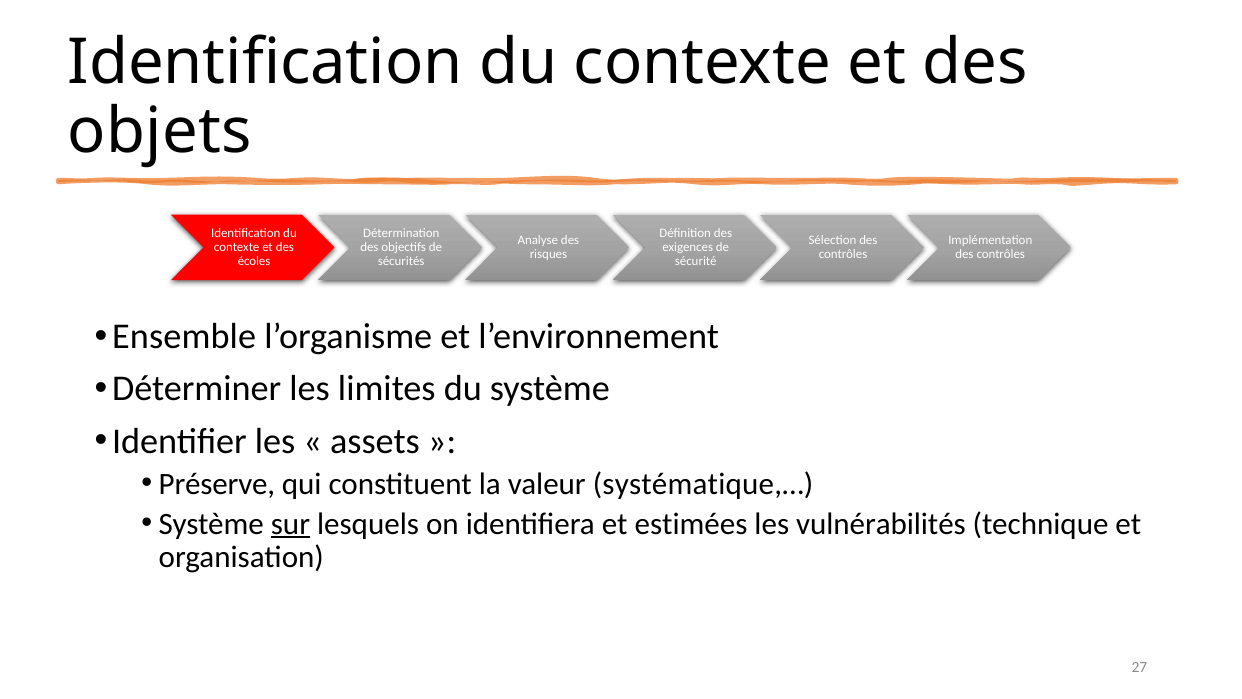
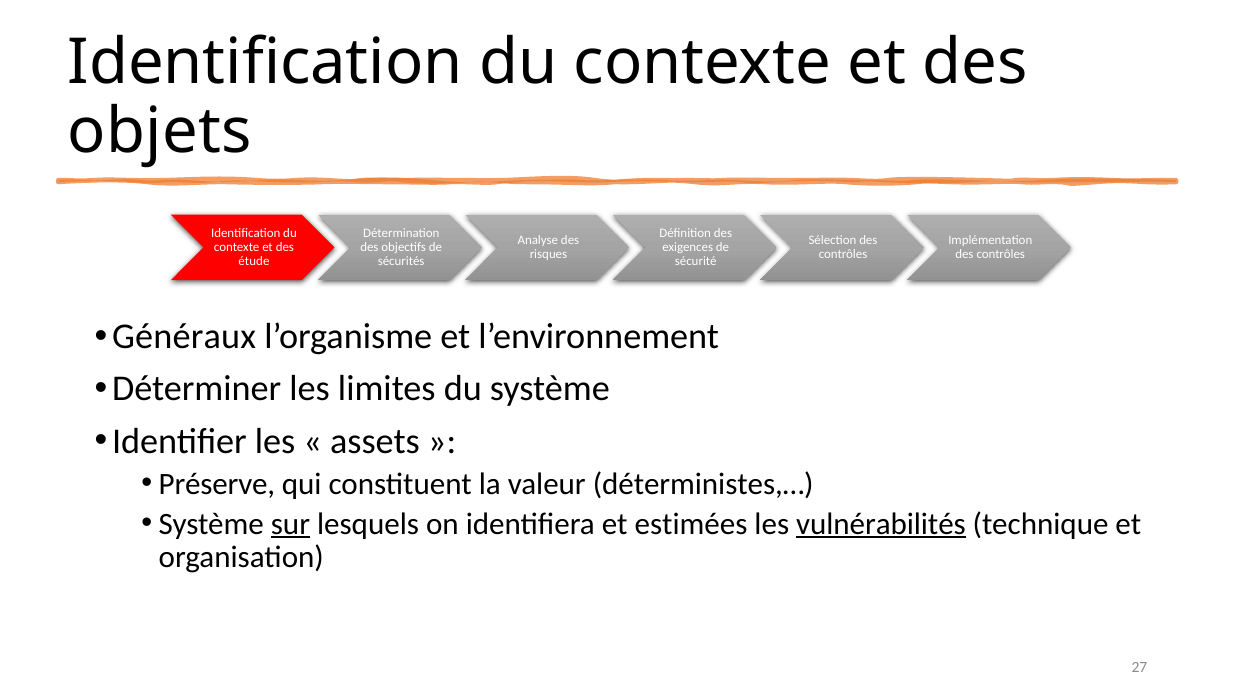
écoles: écoles -> étude
Ensemble: Ensemble -> Généraux
systématique,…: systématique,… -> déterministes,…
vulnérabilités underline: none -> present
